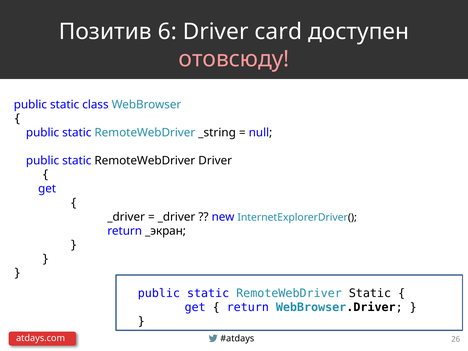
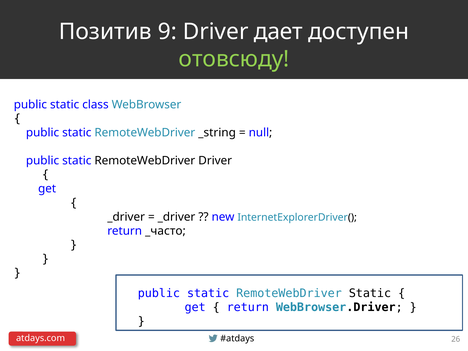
6: 6 -> 9
card: card -> дает
отовсюду colour: pink -> light green
_экран: _экран -> _часто
